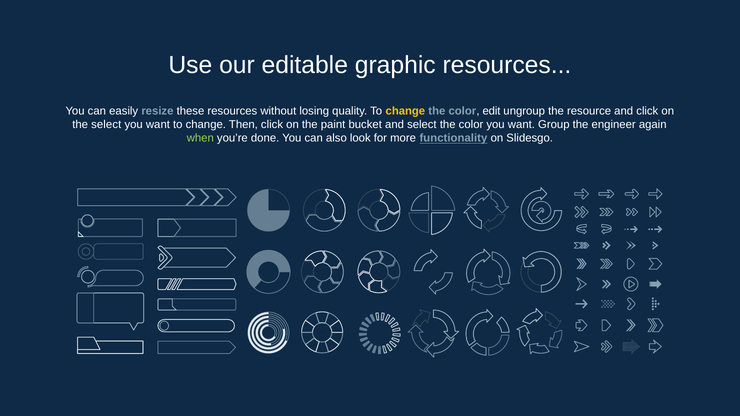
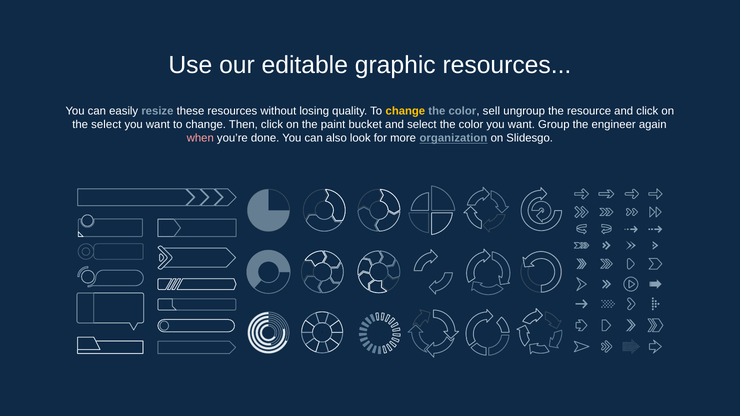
edit: edit -> sell
when colour: light green -> pink
functionality: functionality -> organization
